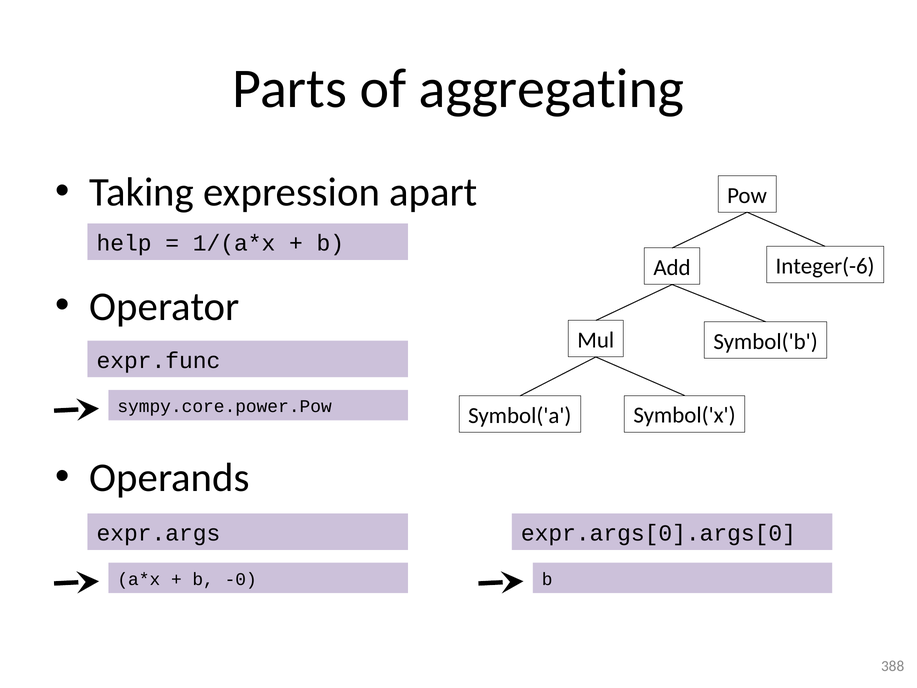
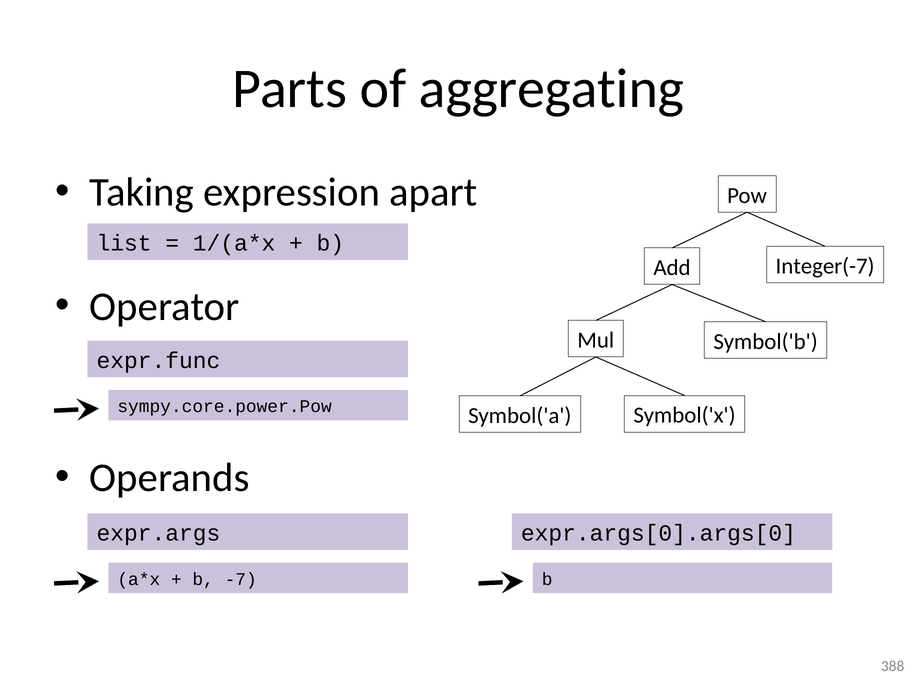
help: help -> list
Integer(-6: Integer(-6 -> Integer(-7
-0: -0 -> -7
